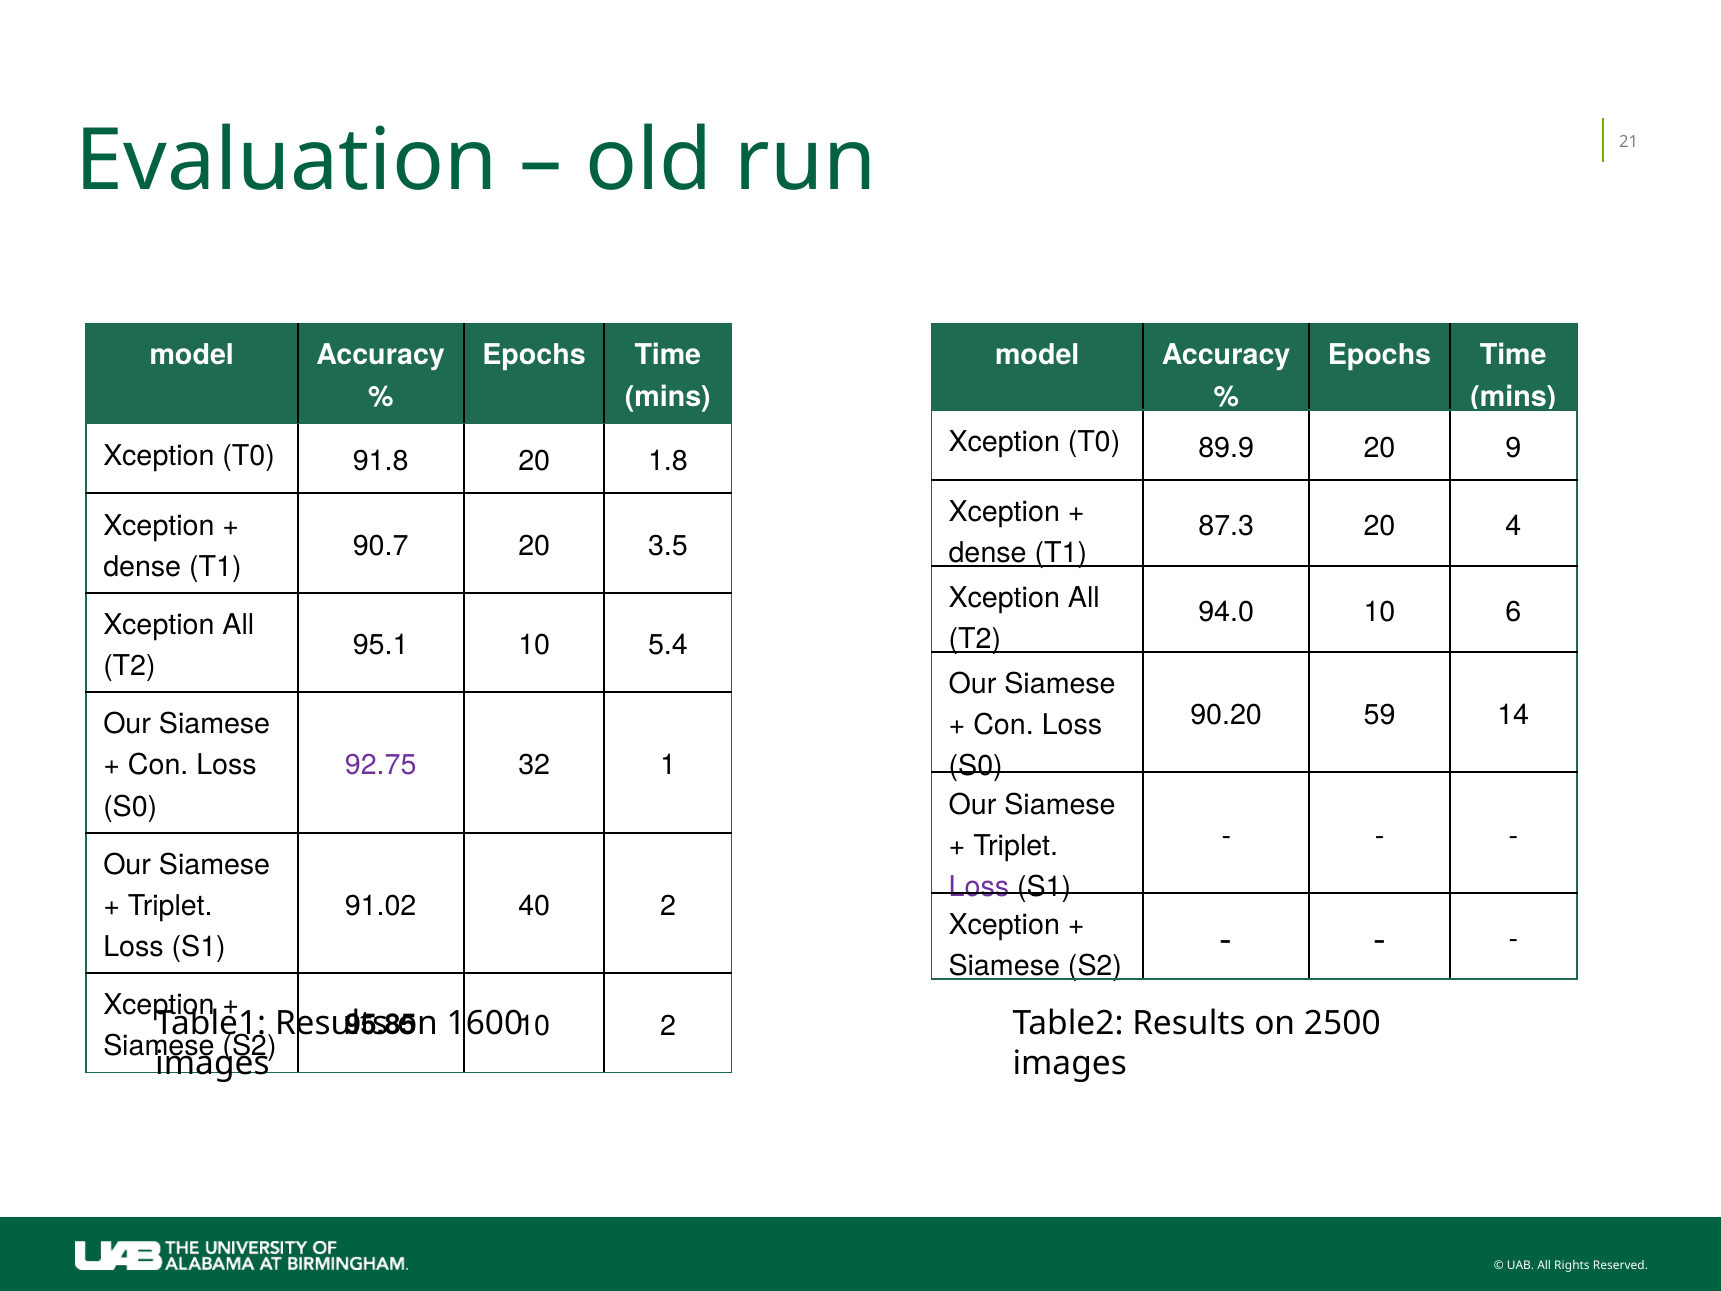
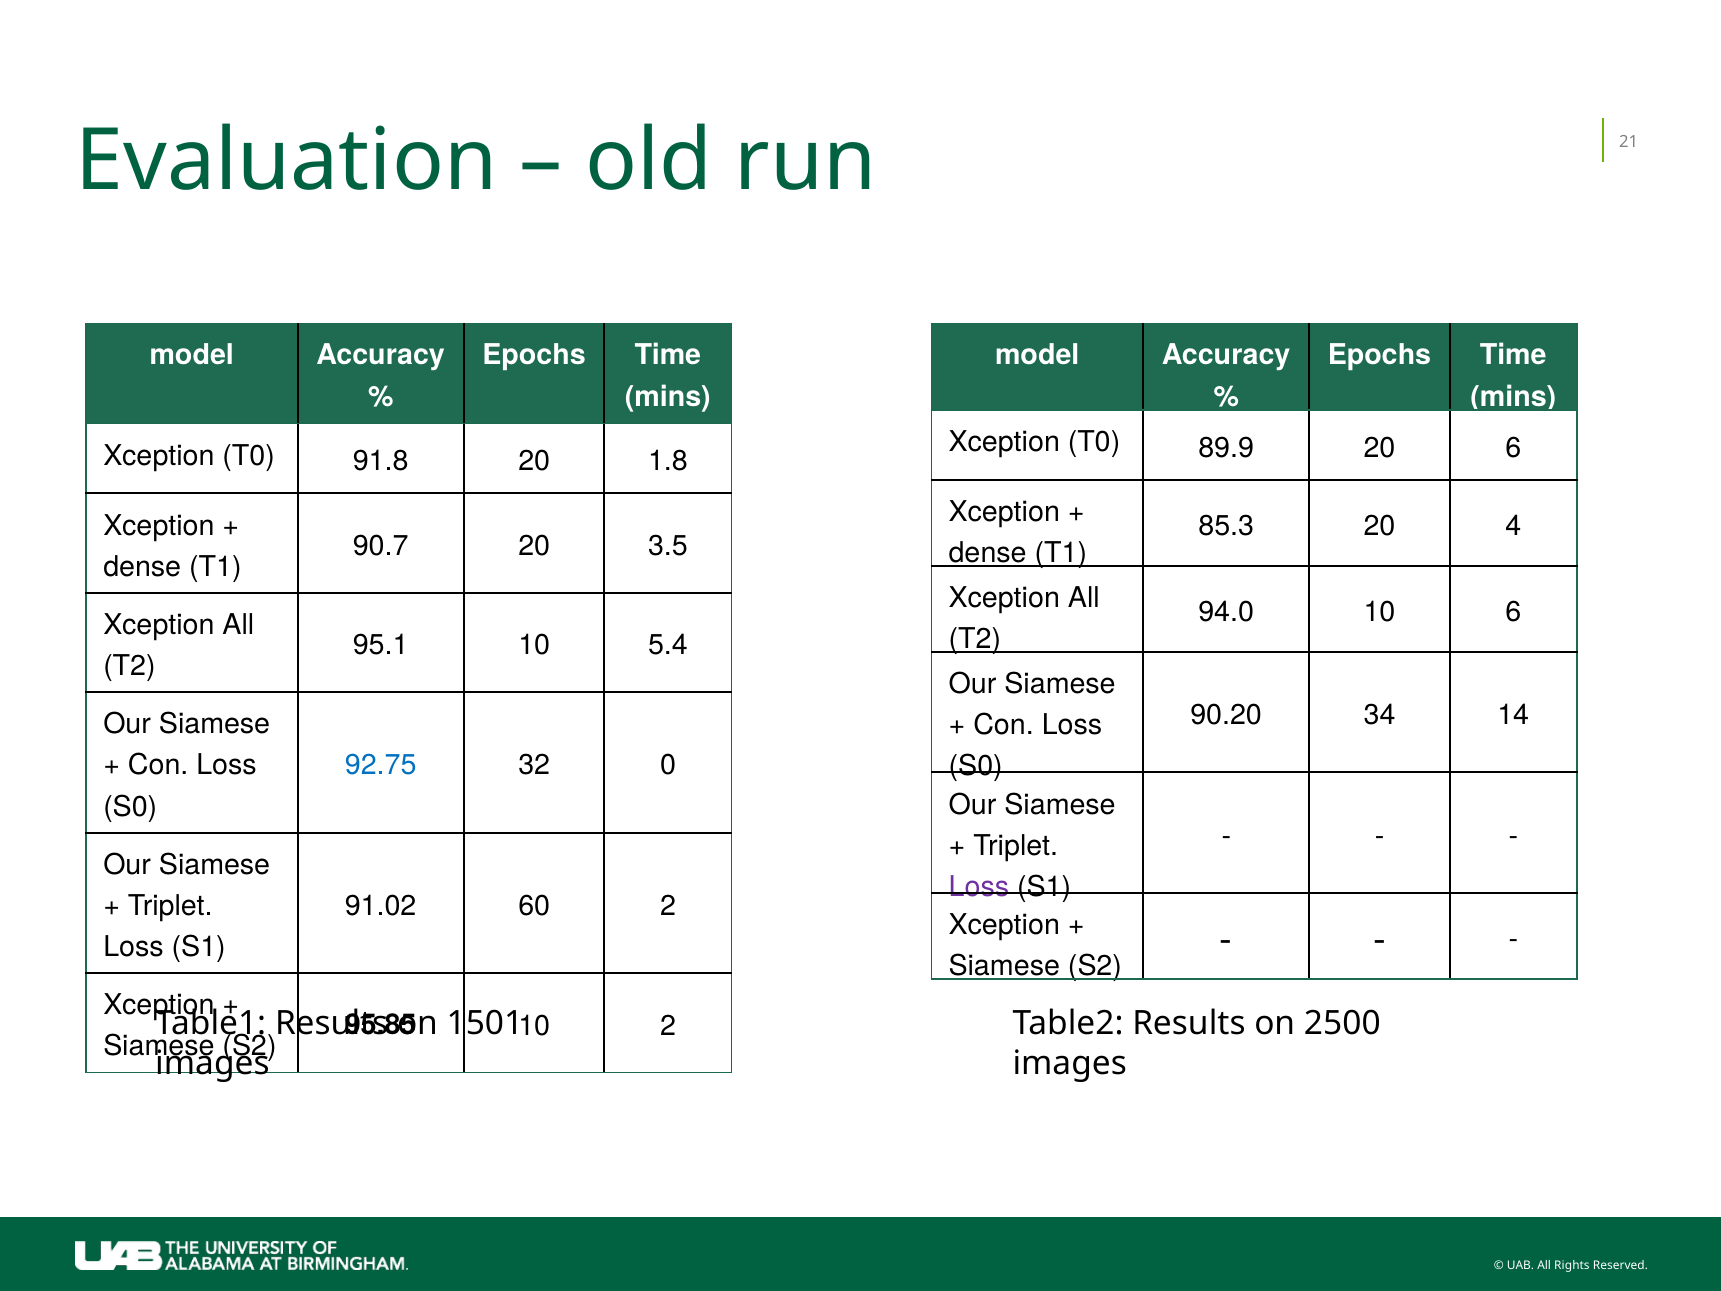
20 9: 9 -> 6
87.3: 87.3 -> 85.3
59: 59 -> 34
92.75 colour: purple -> blue
1: 1 -> 0
40: 40 -> 60
1600: 1600 -> 1501
